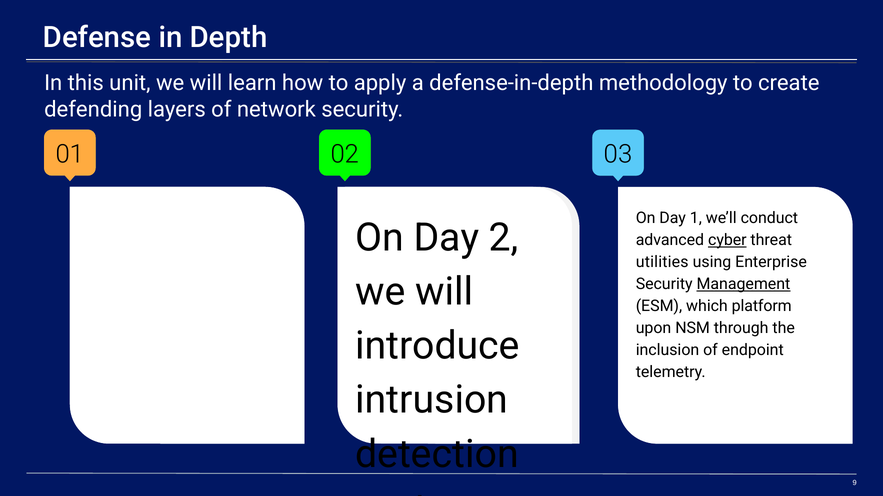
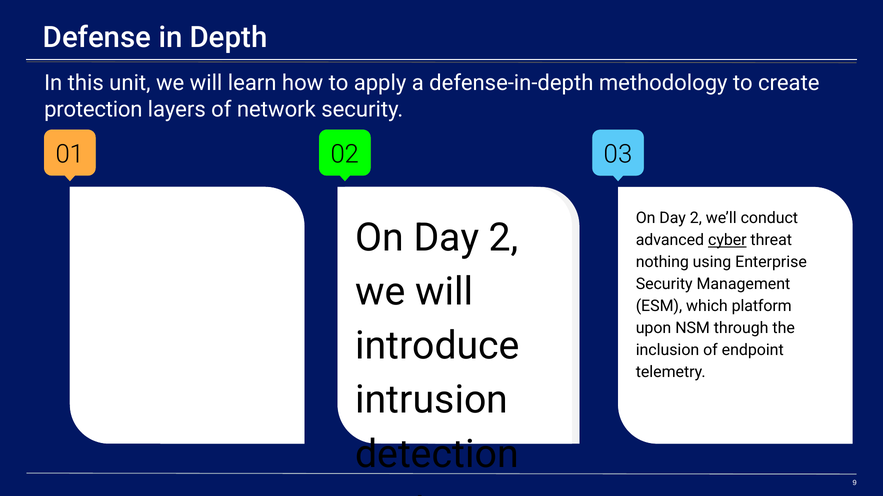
defending: defending -> protection
1 at (696, 218): 1 -> 2
utilities: utilities -> nothing
Management underline: present -> none
